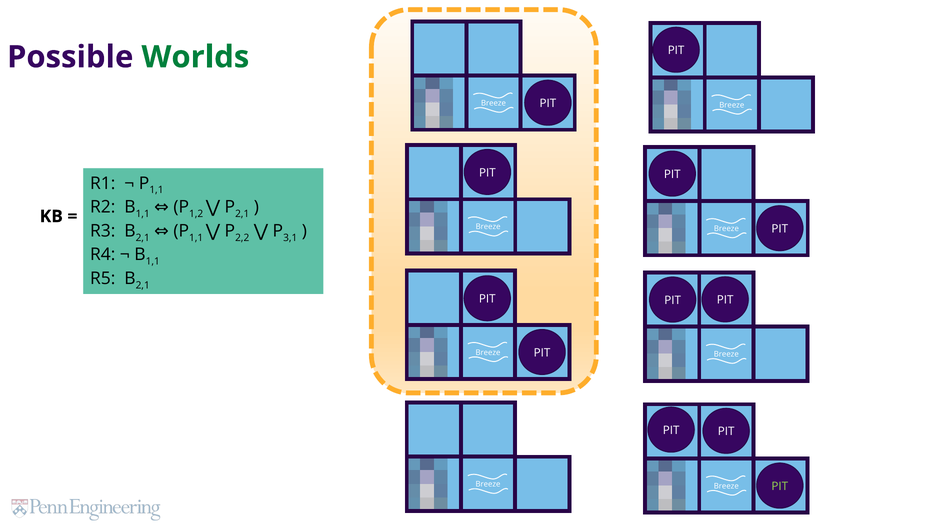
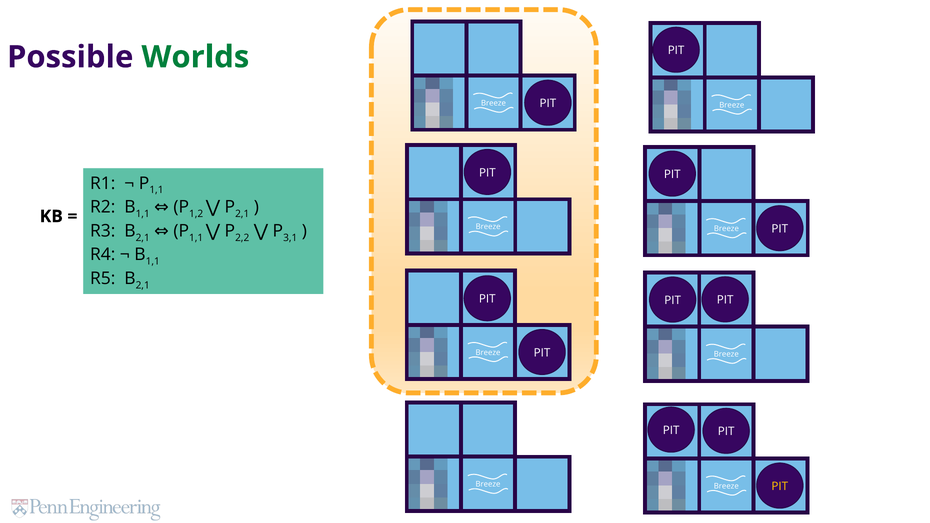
PIT at (780, 486) colour: light green -> yellow
